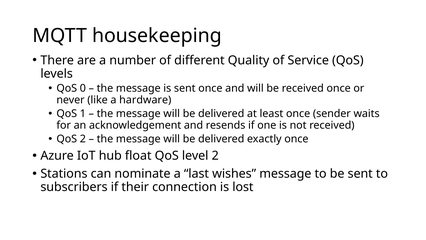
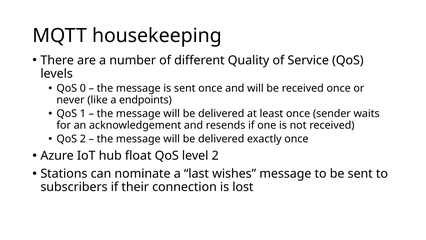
hardware: hardware -> endpoints
